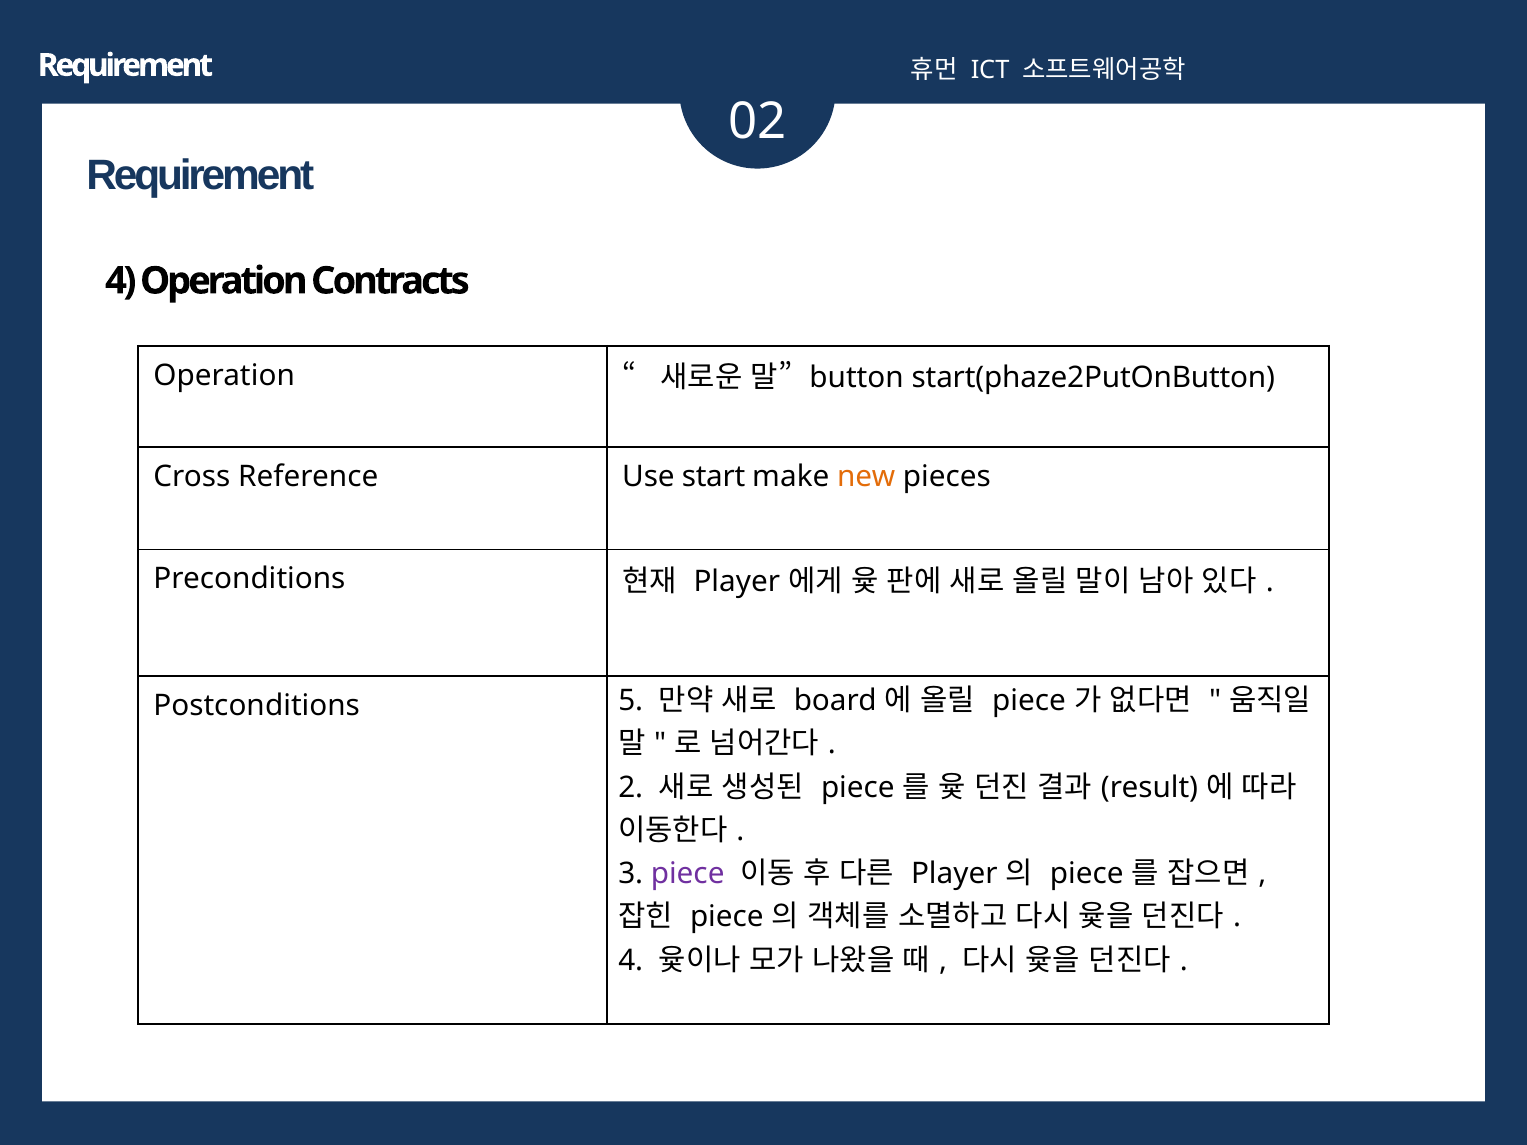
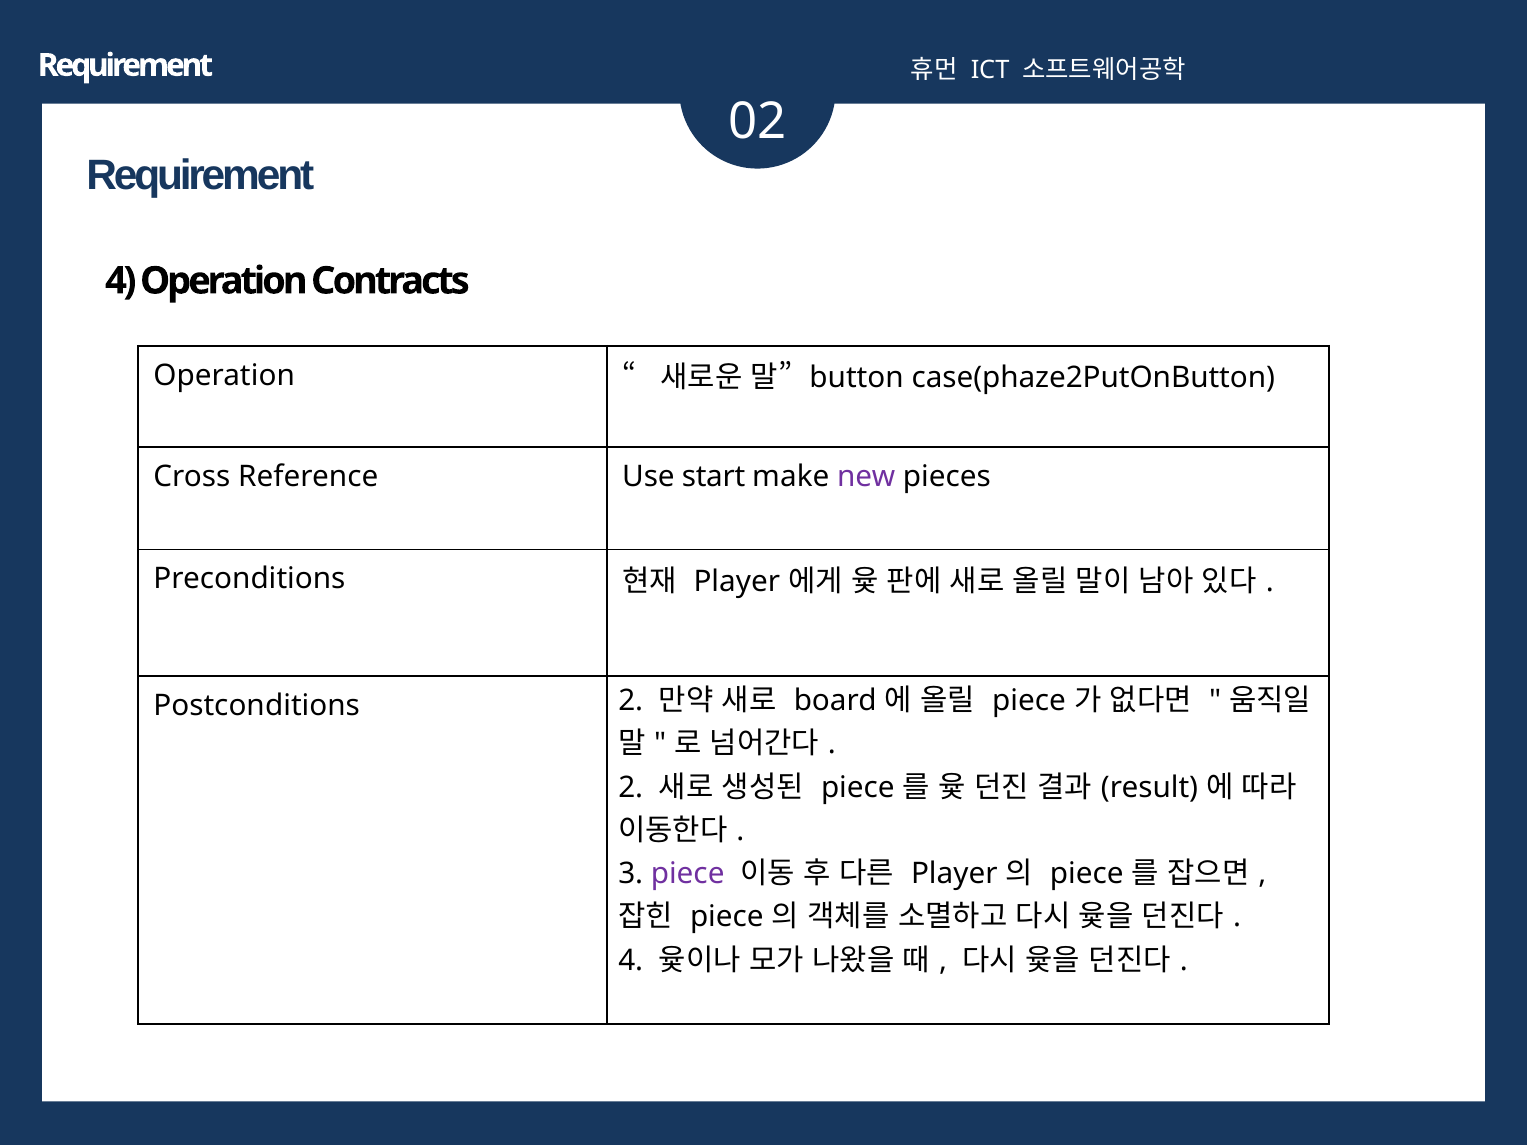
start(phaze2PutOnButton: start(phaze2PutOnButton -> case(phaze2PutOnButton
new colour: orange -> purple
Postconditions 5: 5 -> 2
